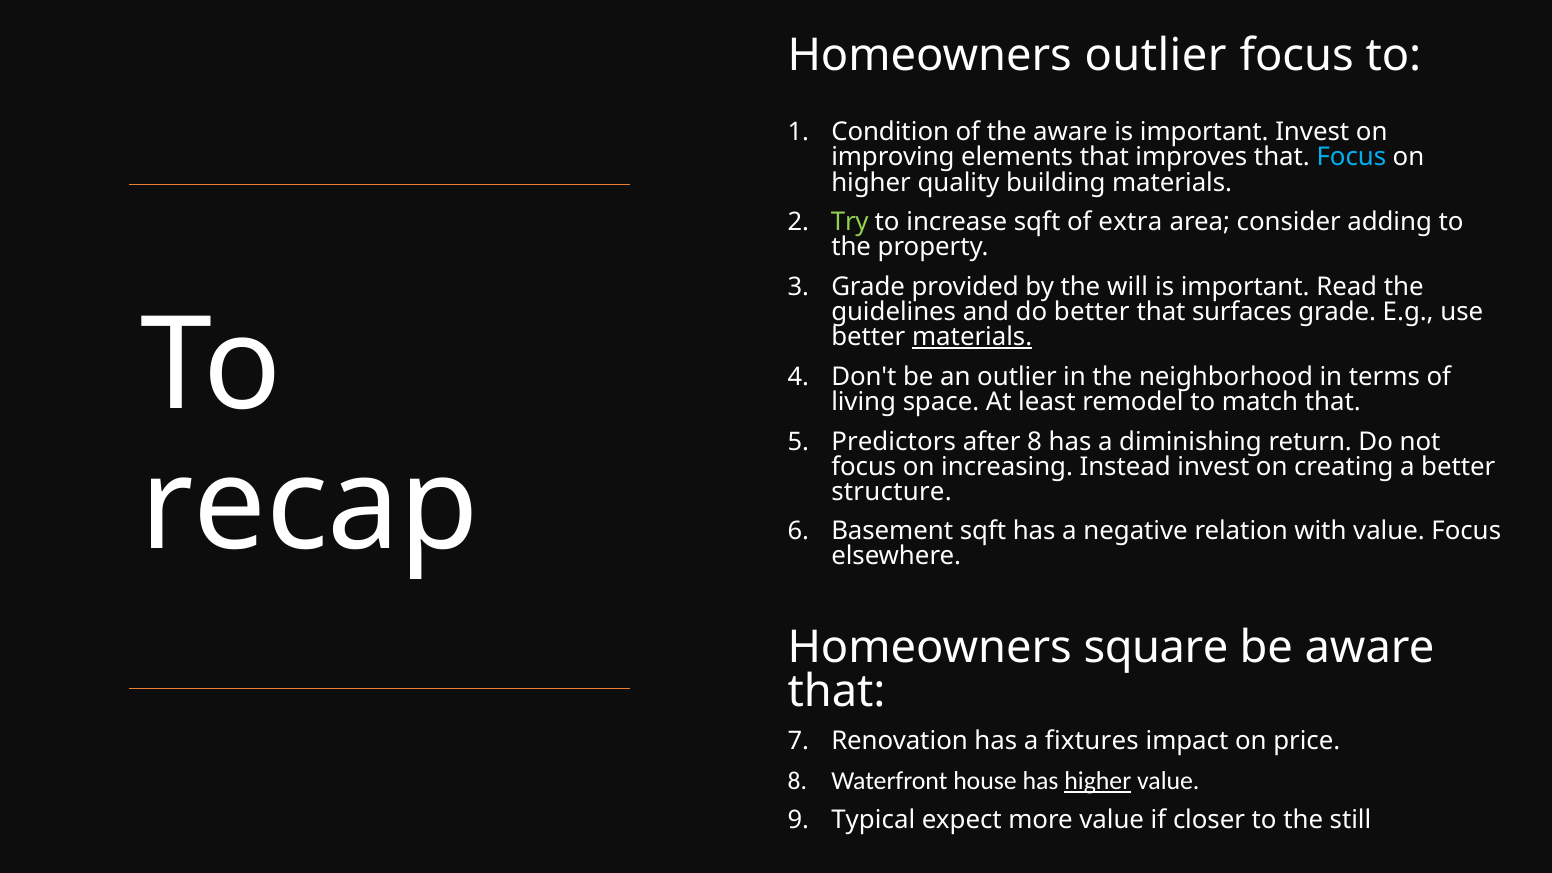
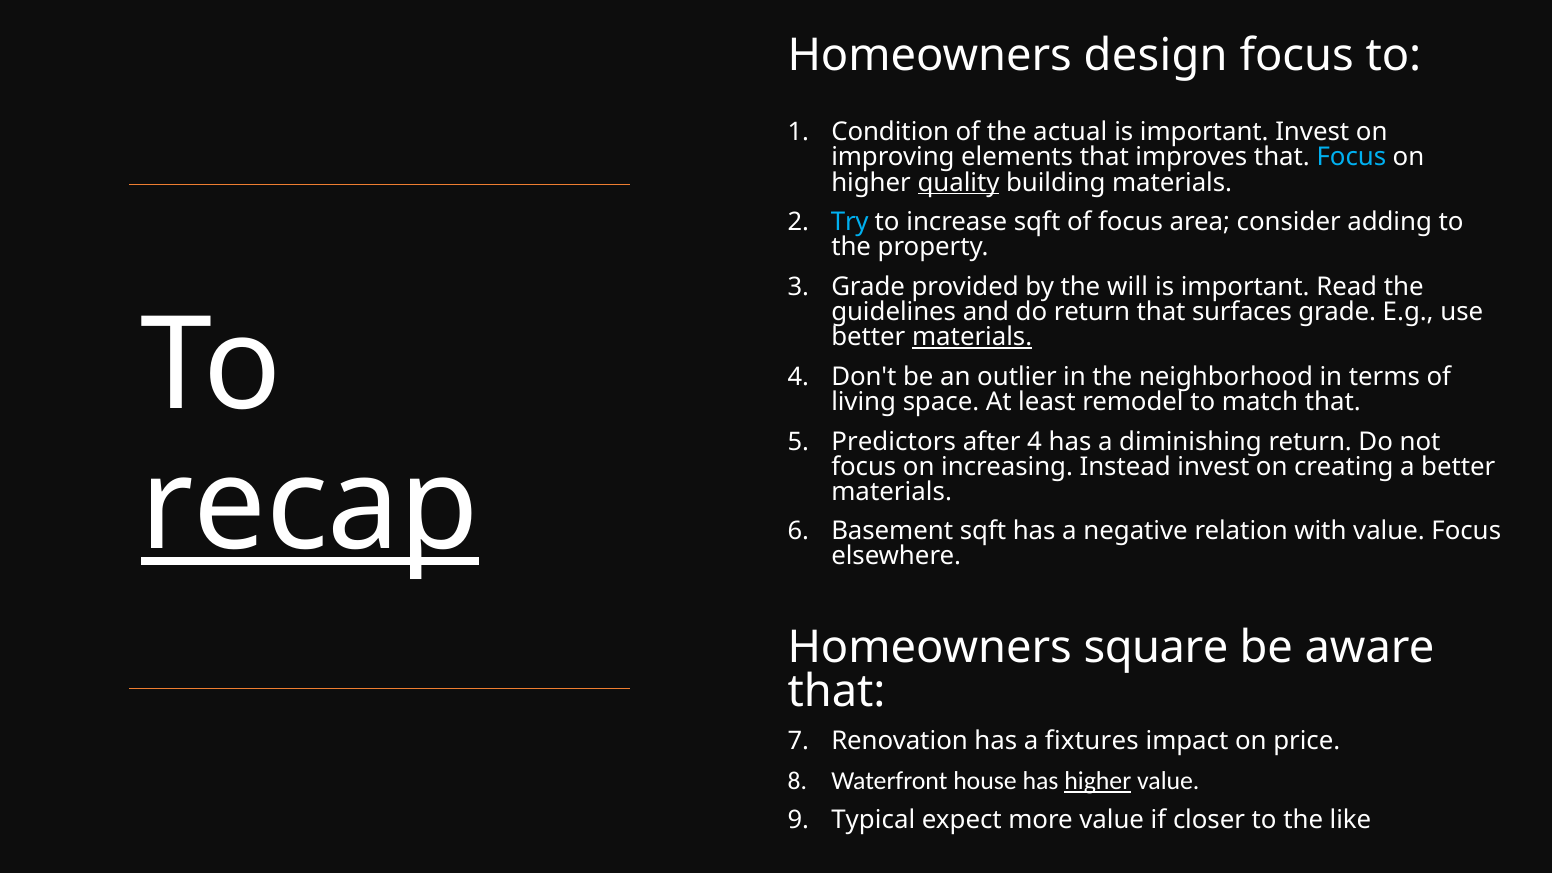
Homeowners outlier: outlier -> design
the aware: aware -> actual
quality underline: none -> present
Try colour: light green -> light blue
of extra: extra -> focus
do better: better -> return
after 8: 8 -> 4
recap underline: none -> present
structure at (892, 492): structure -> materials
still: still -> like
